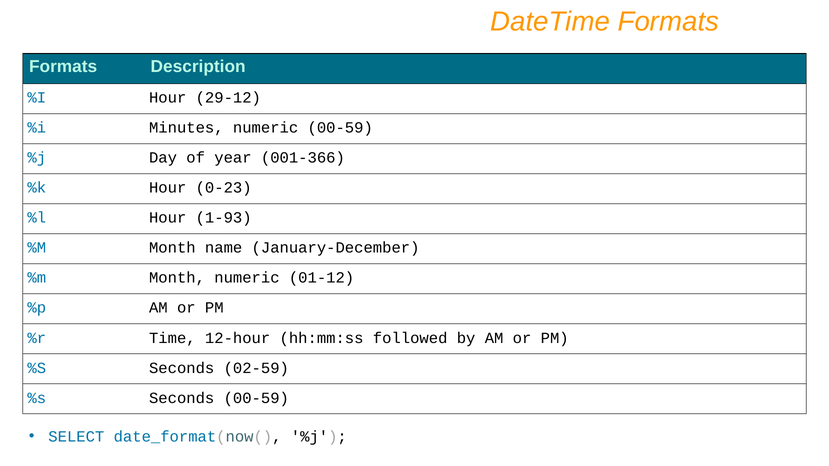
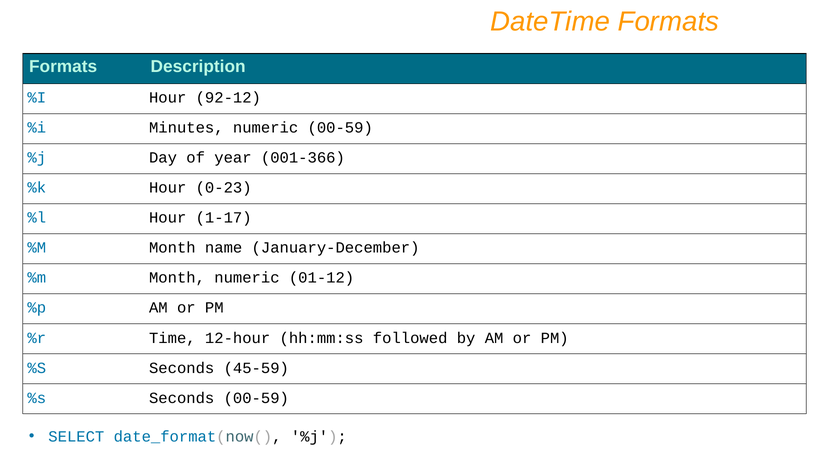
29-12: 29-12 -> 92-12
1-93: 1-93 -> 1-17
02-59: 02-59 -> 45-59
